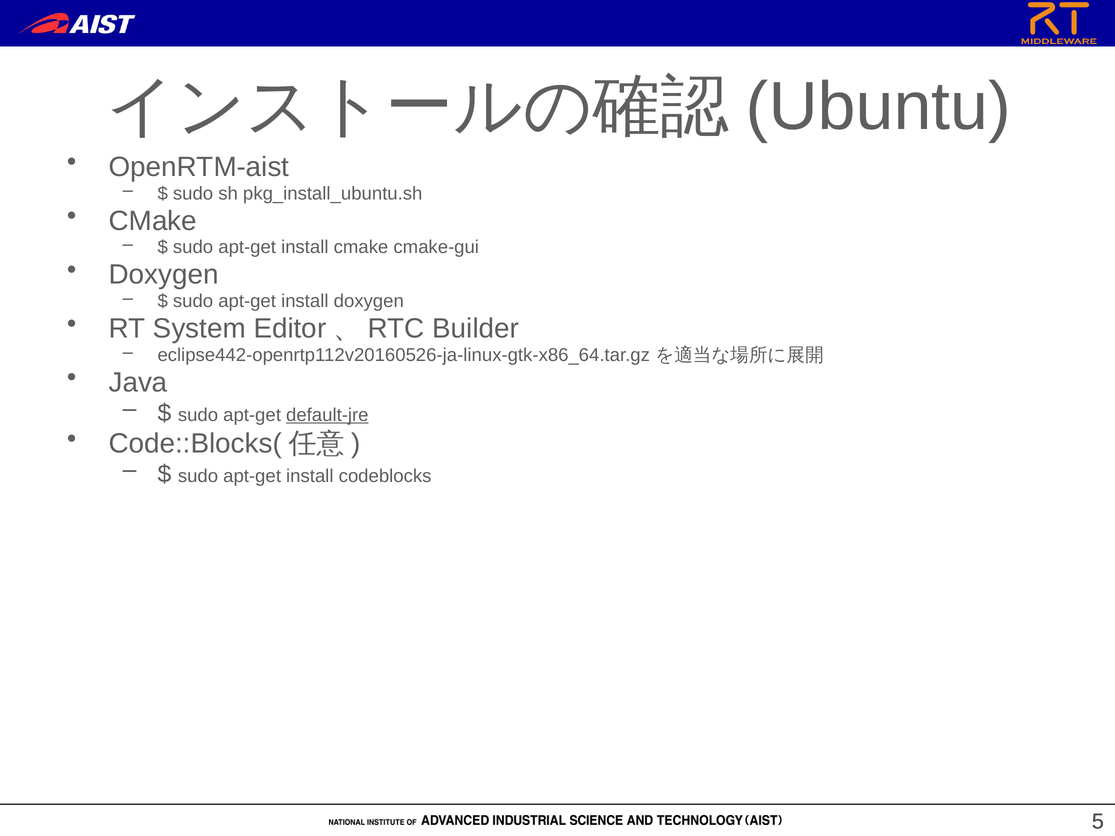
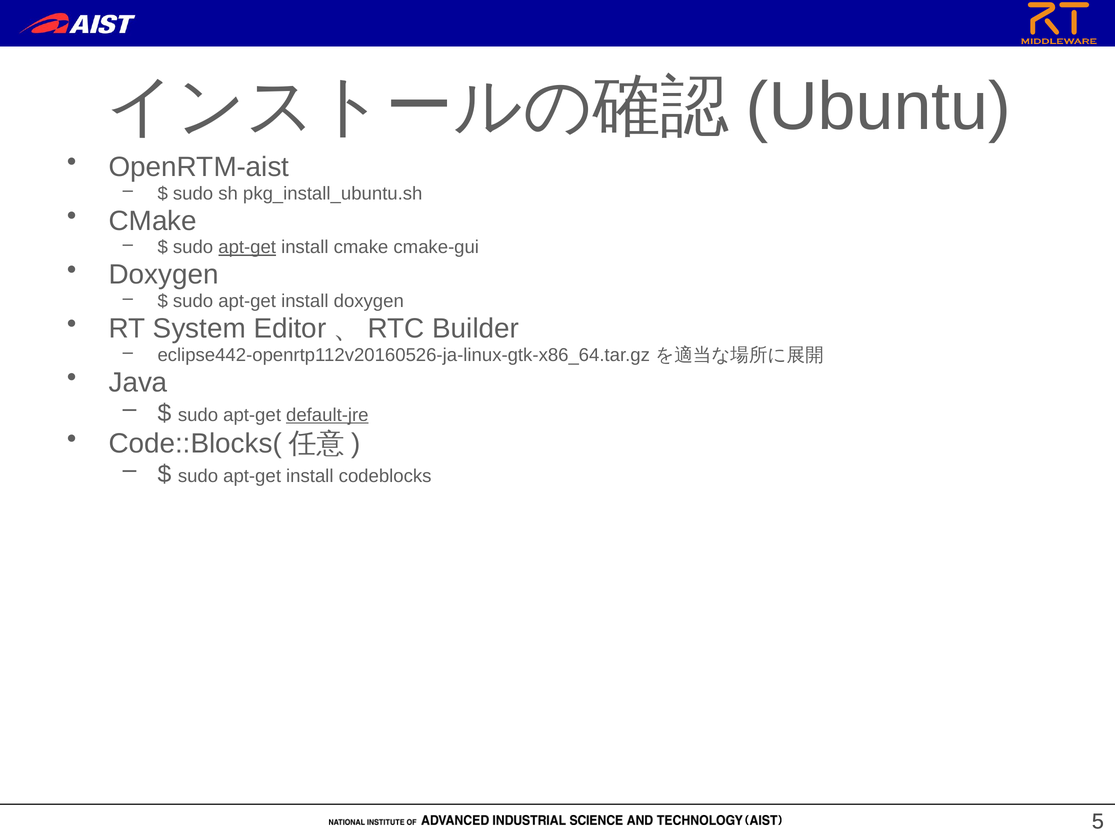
apt-get at (247, 247) underline: none -> present
